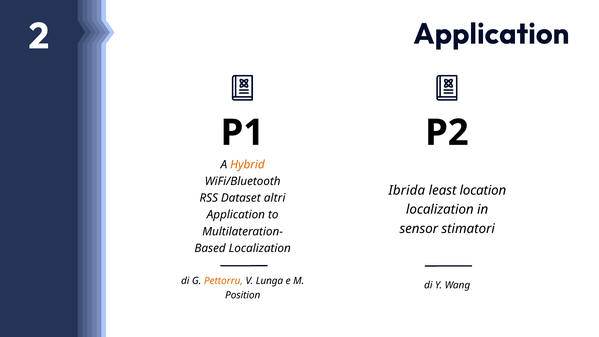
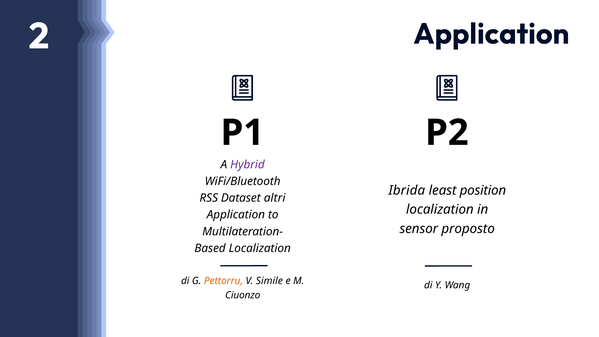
Hybrid colour: orange -> purple
location: location -> position
stimatori: stimatori -> proposto
Lunga: Lunga -> Simile
Position: Position -> Ciuonzo
